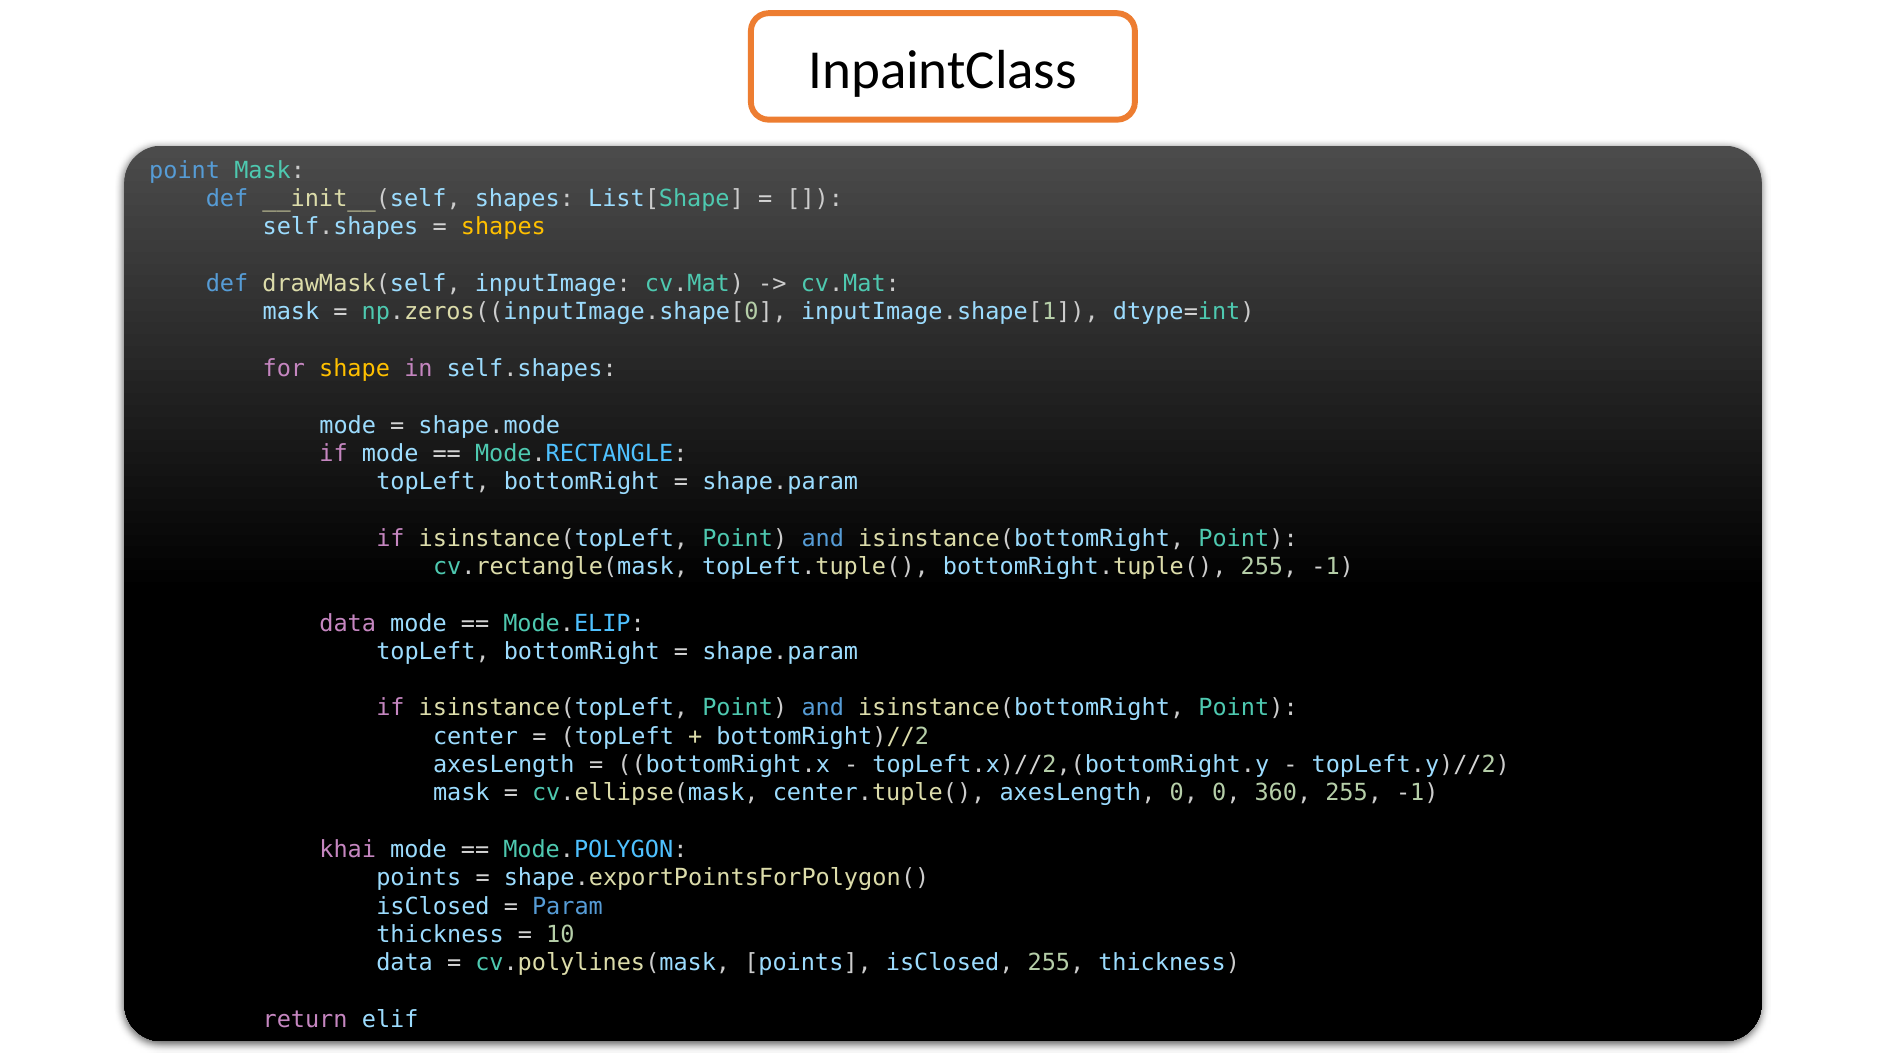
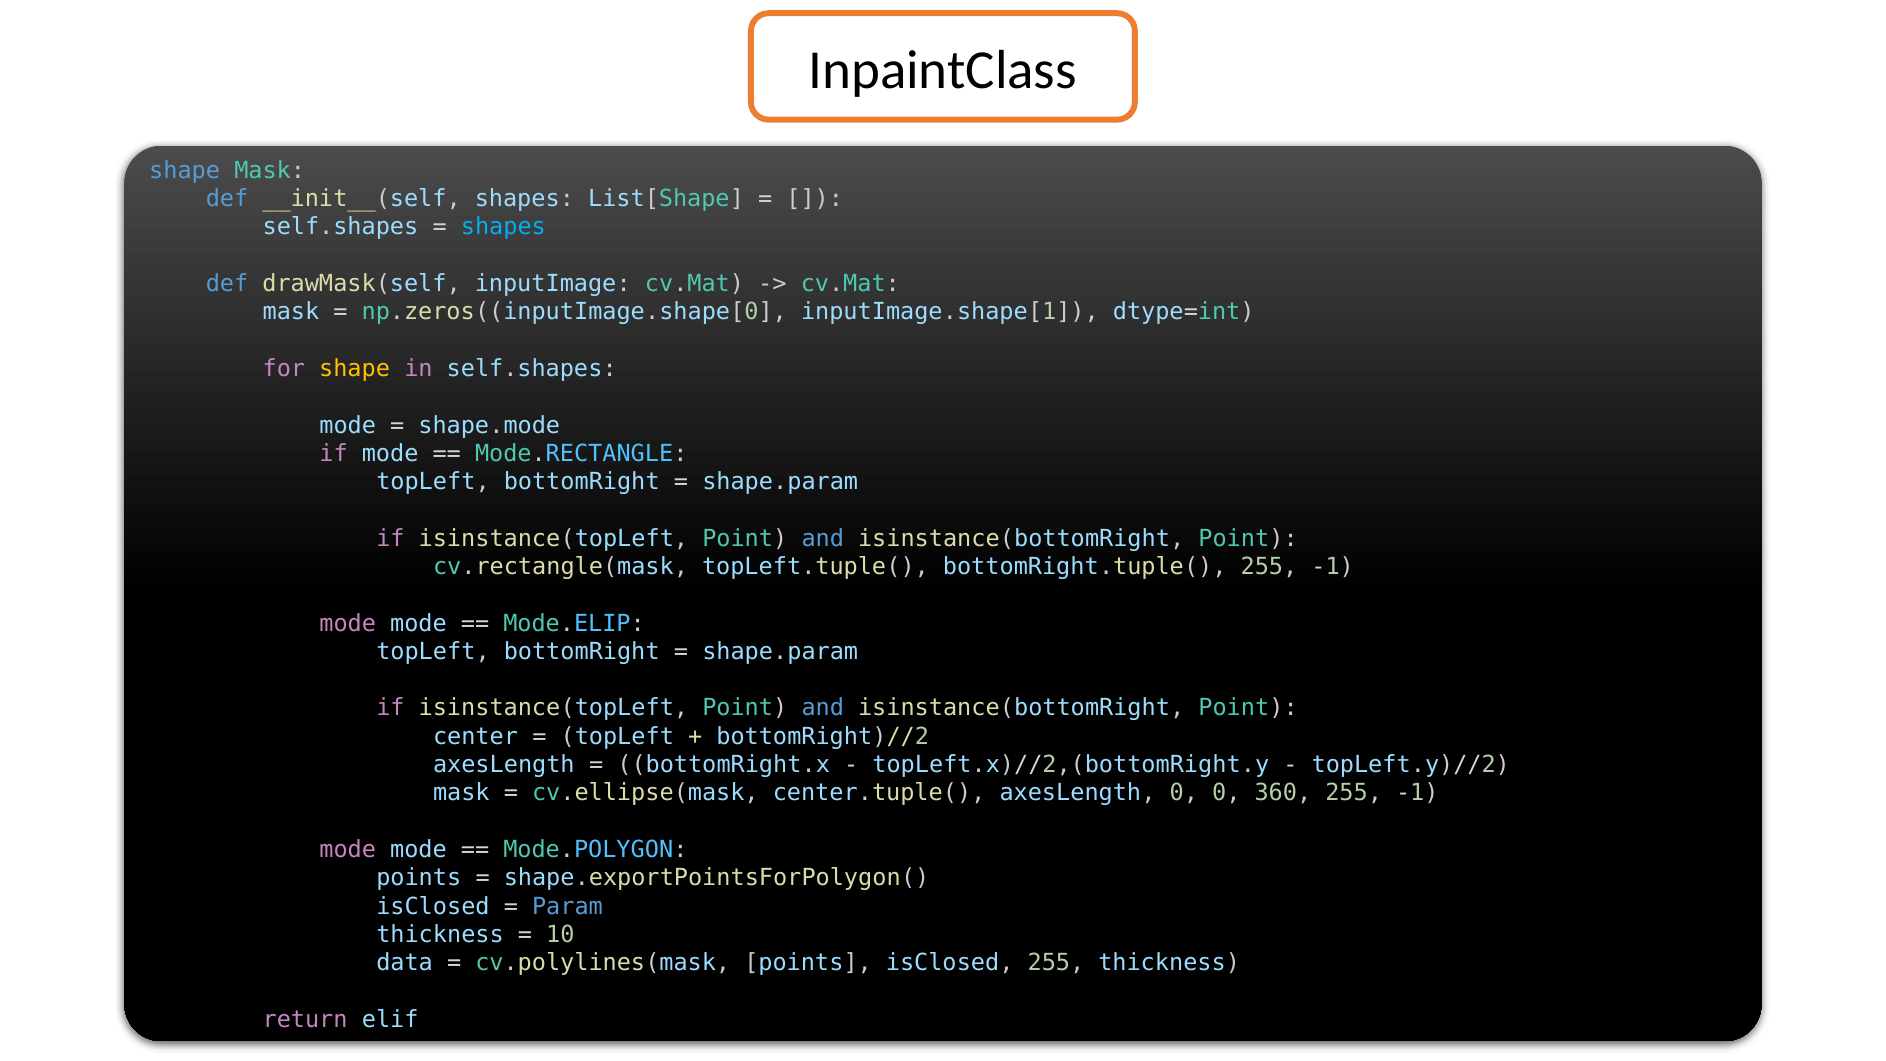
point at (185, 171): point -> shape
shapes at (503, 227) colour: yellow -> light blue
data at (348, 623): data -> mode
khai at (348, 850): khai -> mode
